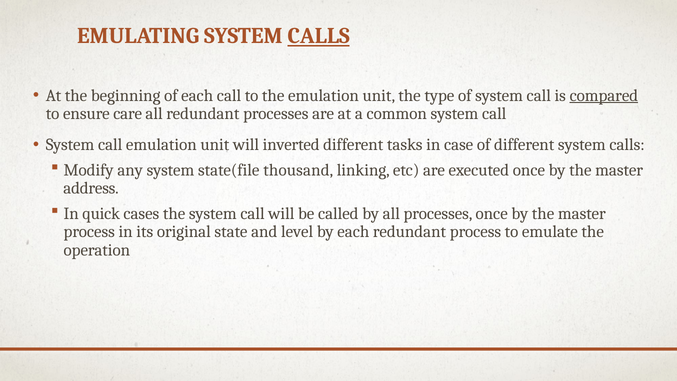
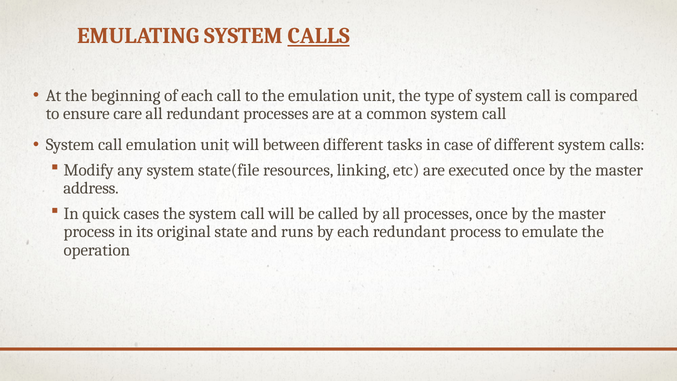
compared underline: present -> none
inverted: inverted -> between
thousand: thousand -> resources
level: level -> runs
